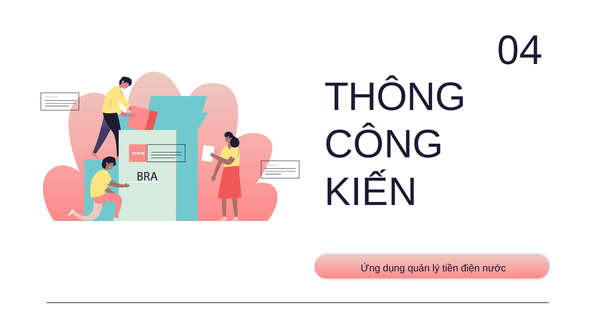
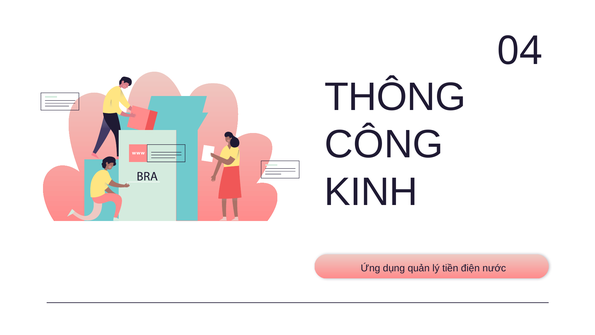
KIẾN: KIẾN -> KINH
